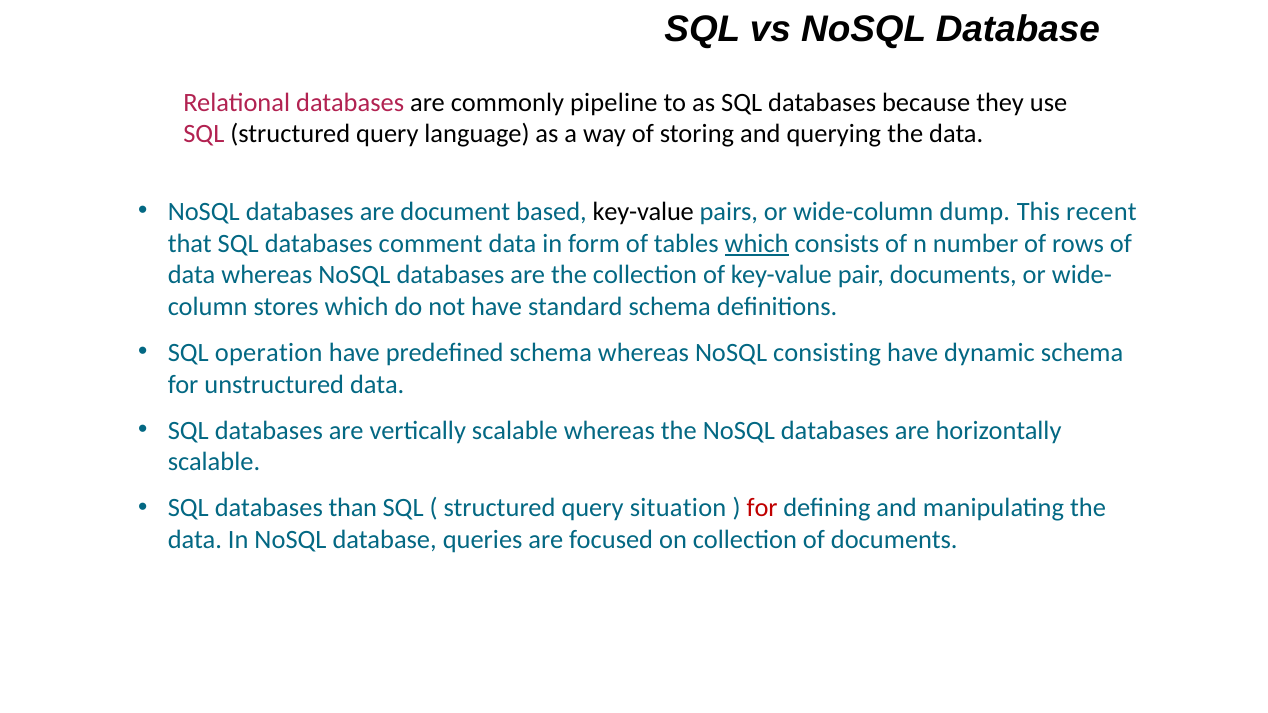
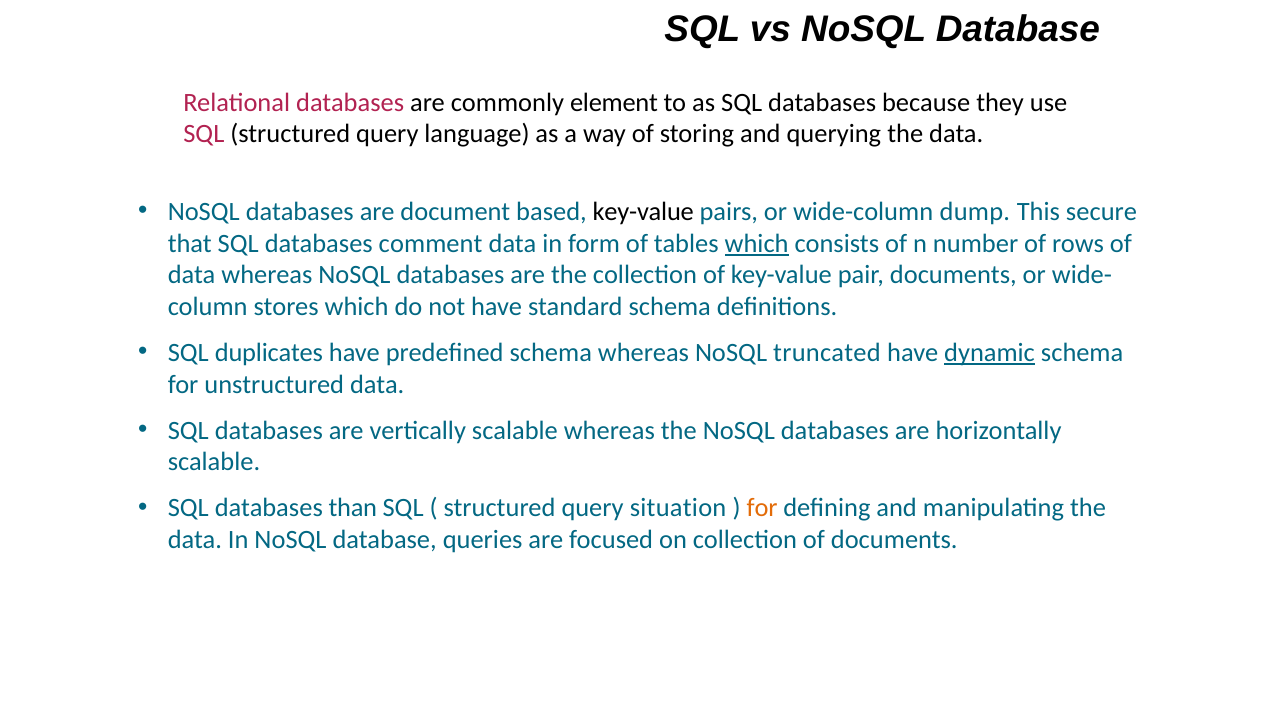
pipeline: pipeline -> element
recent: recent -> secure
operation: operation -> duplicates
consisting: consisting -> truncated
dynamic underline: none -> present
for at (762, 508) colour: red -> orange
